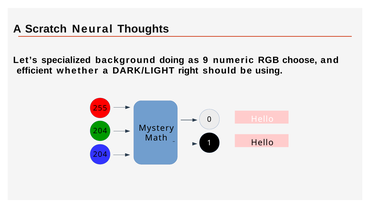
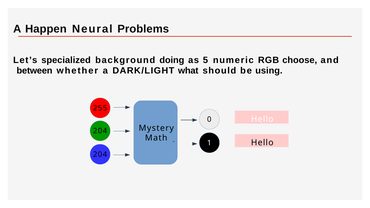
Scratch: Scratch -> Happen
Thoughts: Thoughts -> Problems
9: 9 -> 5
efficient: efficient -> between
right: right -> what
